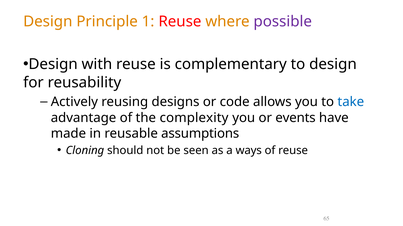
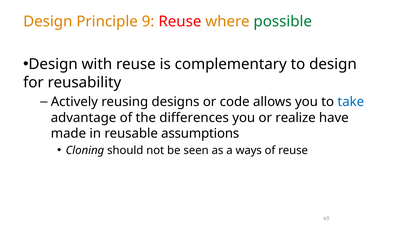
1: 1 -> 9
possible colour: purple -> green
complexity: complexity -> differences
events: events -> realize
